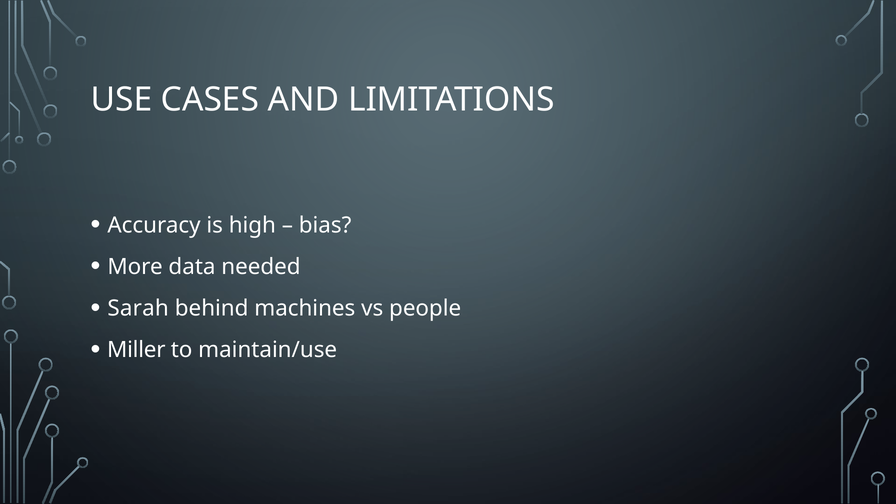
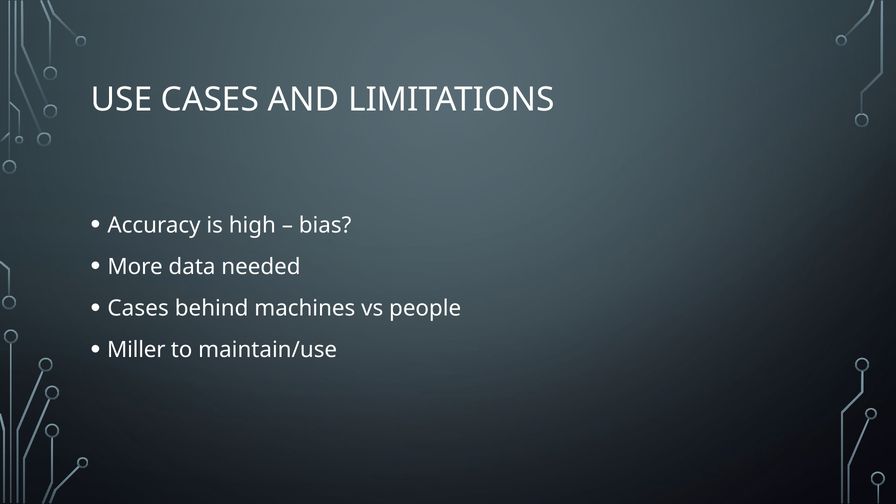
Sarah at (138, 308): Sarah -> Cases
